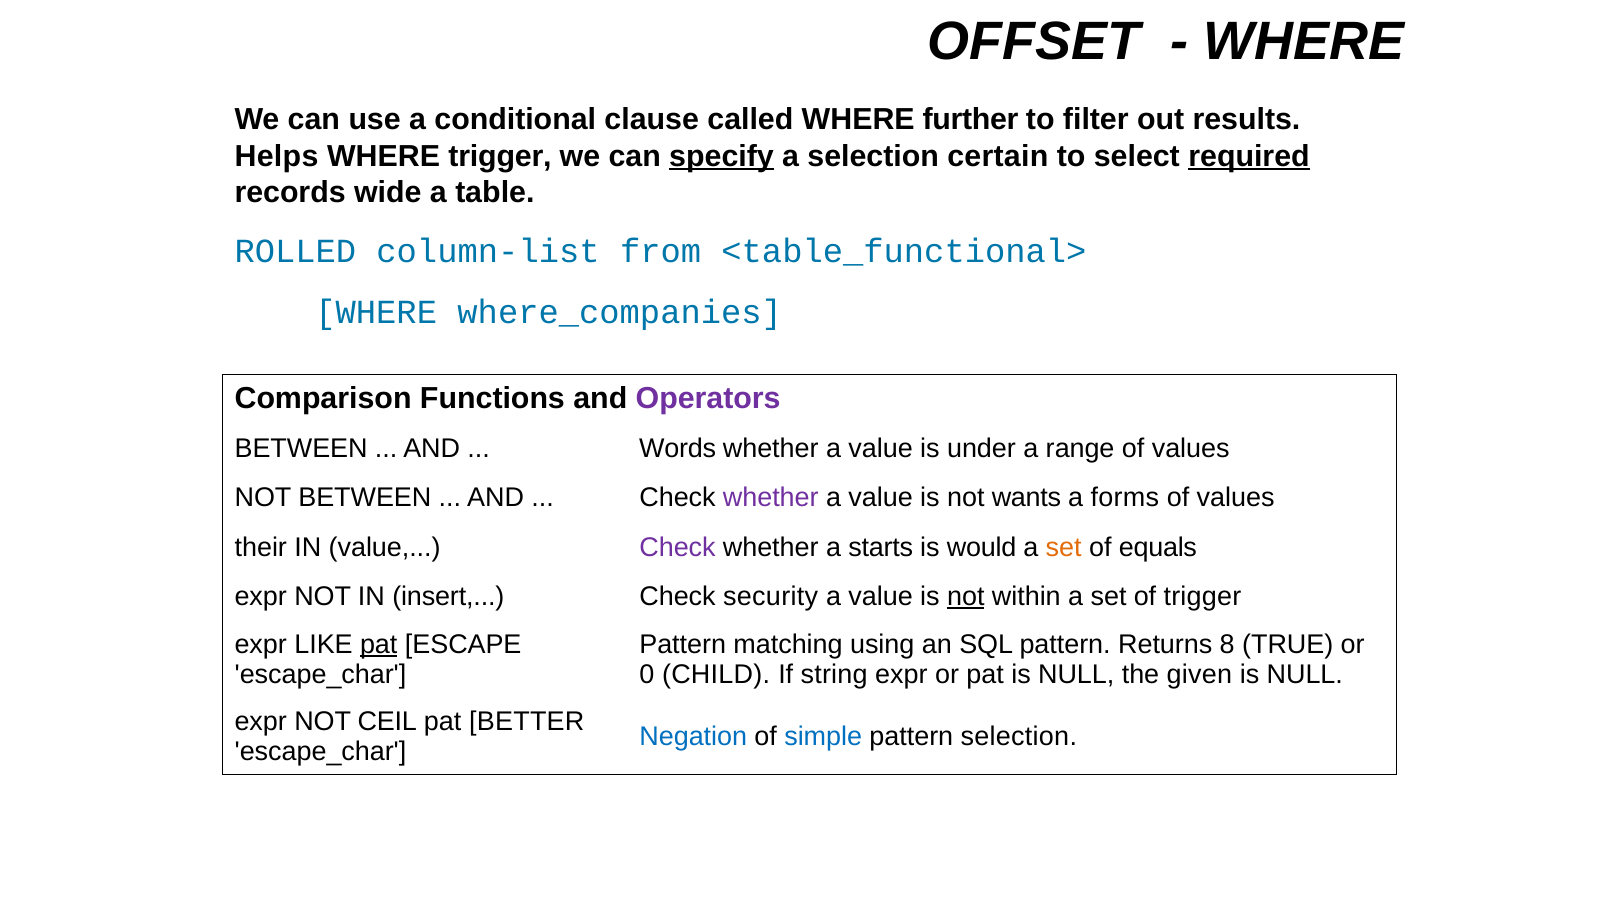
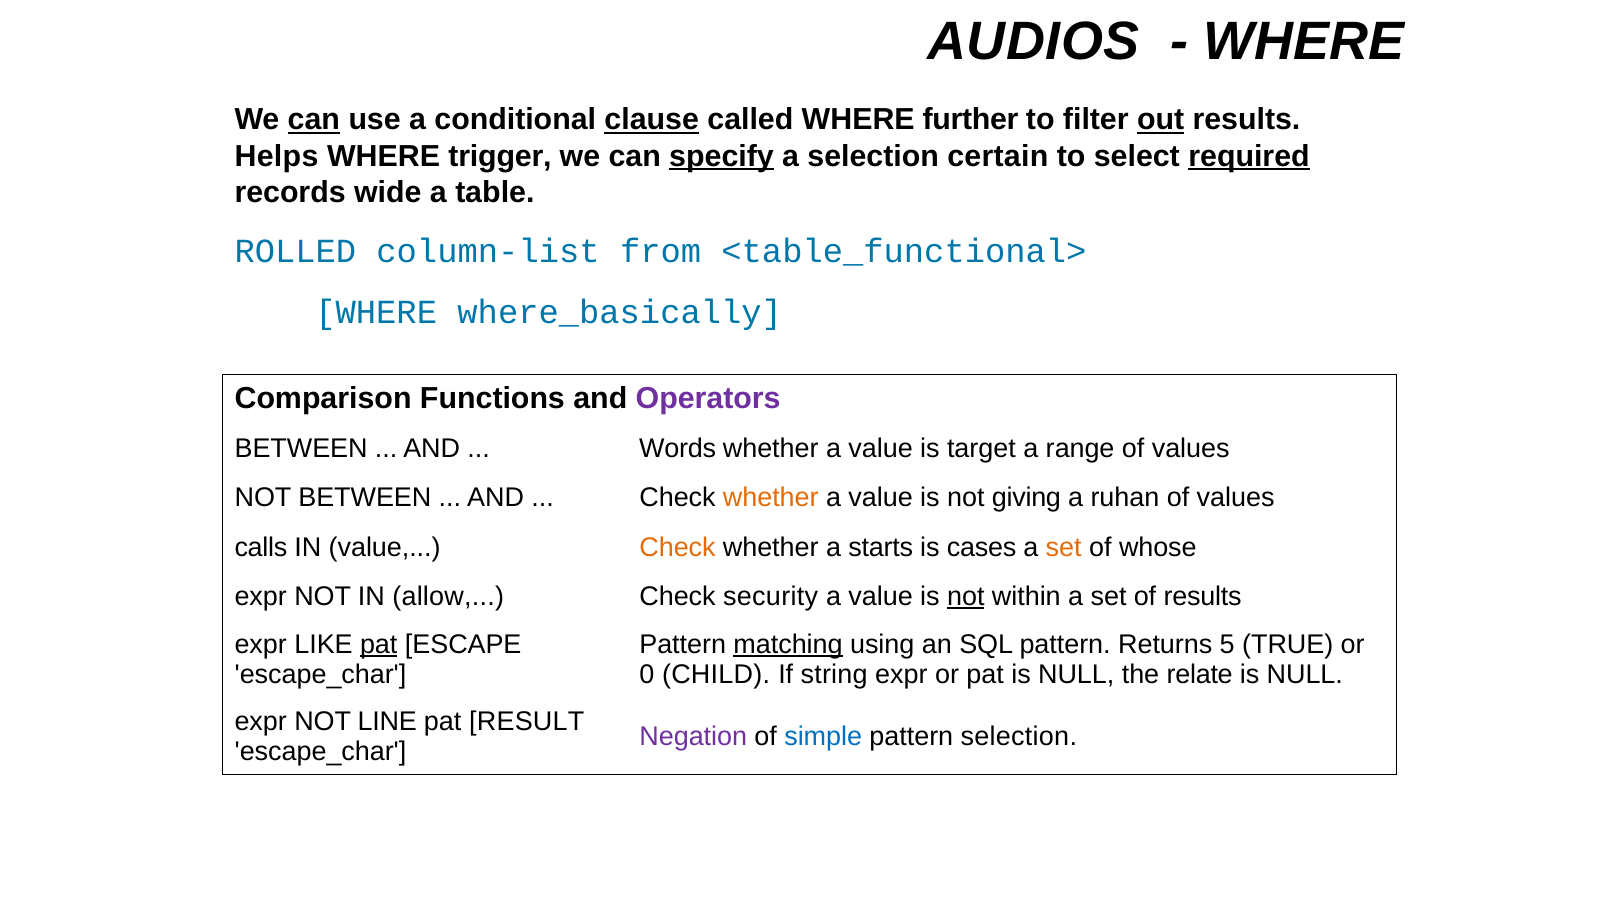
OFFSET: OFFSET -> AUDIOS
can at (314, 120) underline: none -> present
clause underline: none -> present
out underline: none -> present
where_companies: where_companies -> where_basically
under: under -> target
whether at (771, 498) colour: purple -> orange
wants: wants -> giving
forms: forms -> ruhan
their: their -> calls
Check at (678, 547) colour: purple -> orange
would: would -> cases
equals: equals -> whose
insert: insert -> allow
of trigger: trigger -> results
matching underline: none -> present
8: 8 -> 5
given: given -> relate
CEIL: CEIL -> LINE
BETTER: BETTER -> RESULT
Negation colour: blue -> purple
